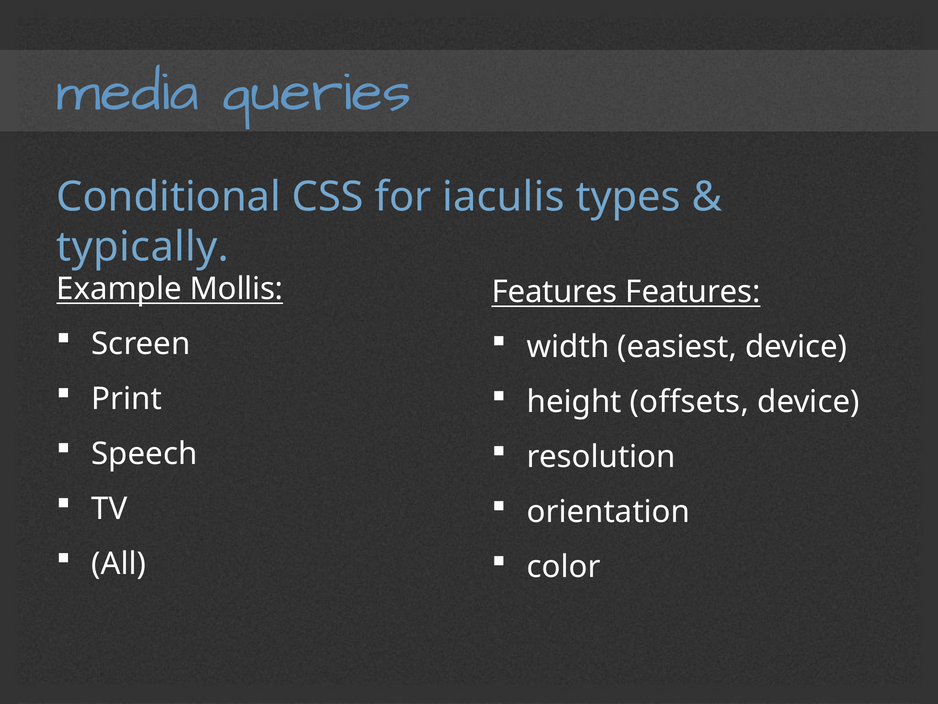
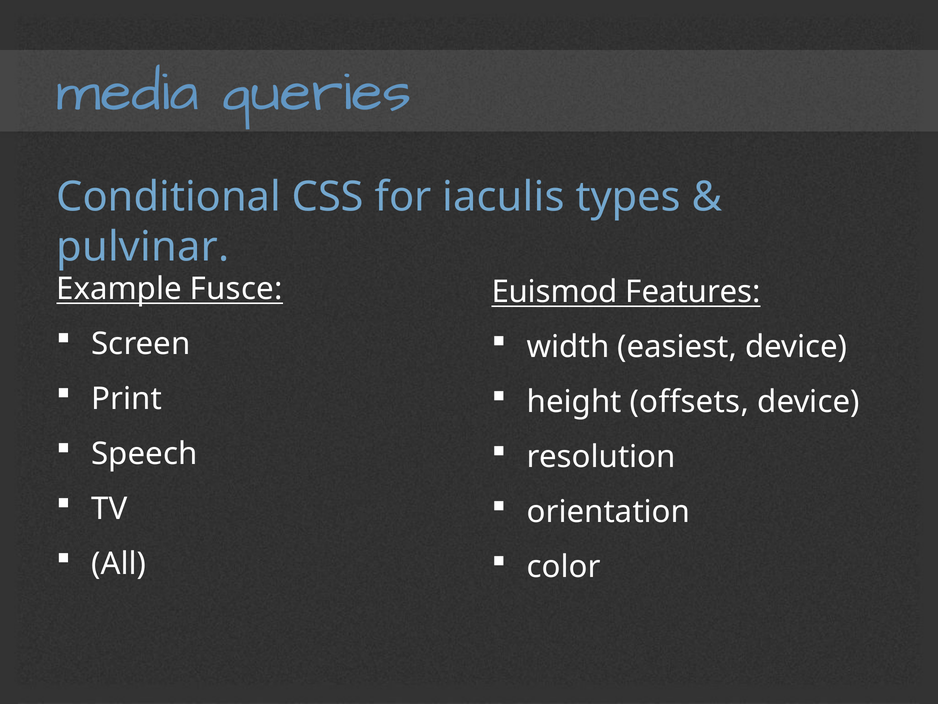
typically: typically -> pulvinar
Mollis: Mollis -> Fusce
Features at (555, 292): Features -> Euismod
